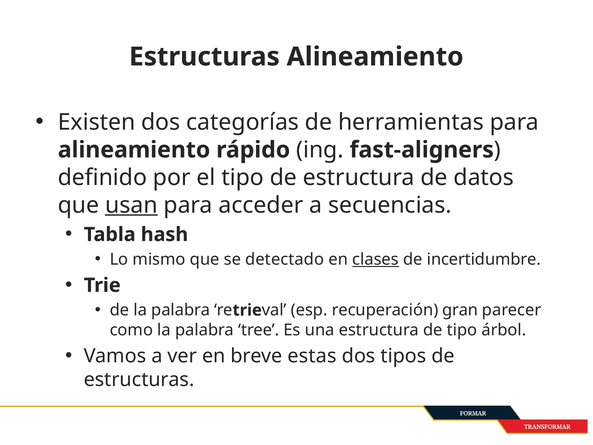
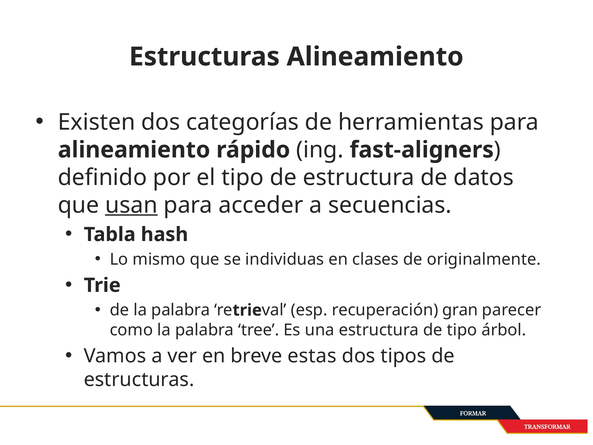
detectado: detectado -> individuas
clases underline: present -> none
incertidumbre: incertidumbre -> originalmente
